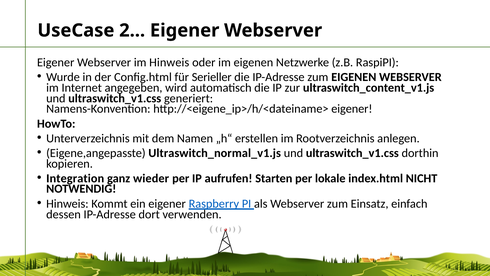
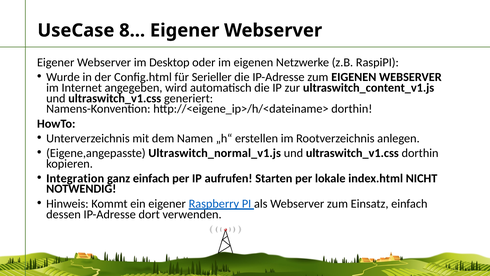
2: 2 -> 8
im Hinweis: Hinweis -> Desktop
http://<eigene_ip>/h/<dateiname> eigener: eigener -> dorthin
ganz wieder: wieder -> einfach
